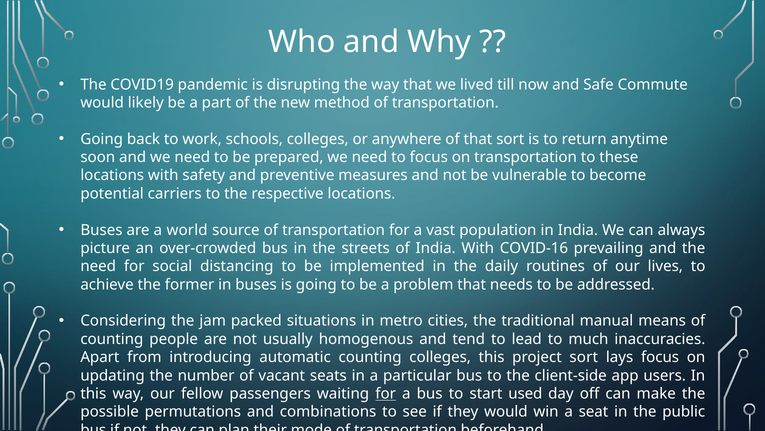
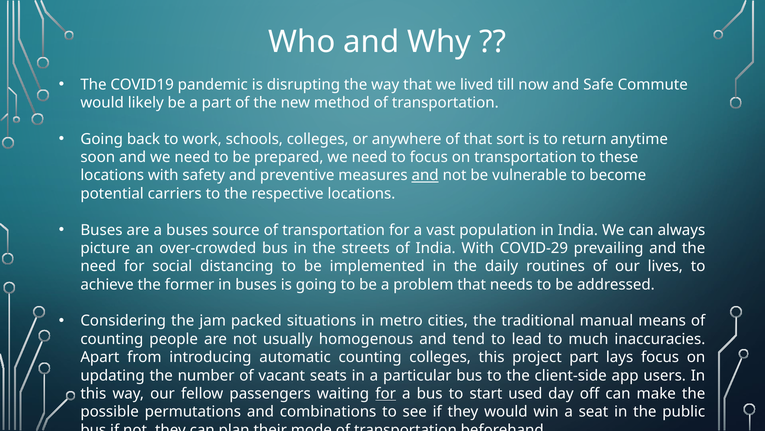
and at (425, 175) underline: none -> present
a world: world -> buses
COVID-16: COVID-16 -> COVID-29
project sort: sort -> part
